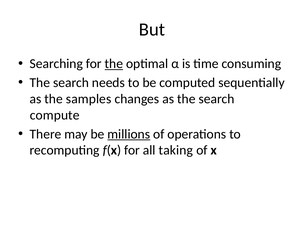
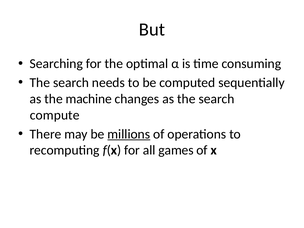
the at (114, 64) underline: present -> none
samples: samples -> machine
taking: taking -> games
